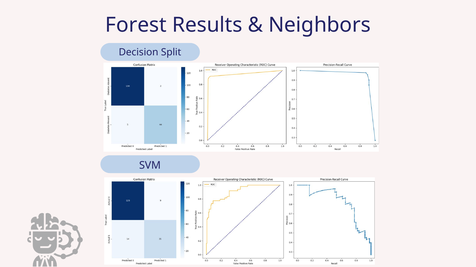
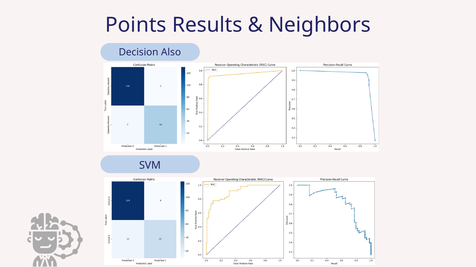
Forest: Forest -> Points
Split: Split -> Also
